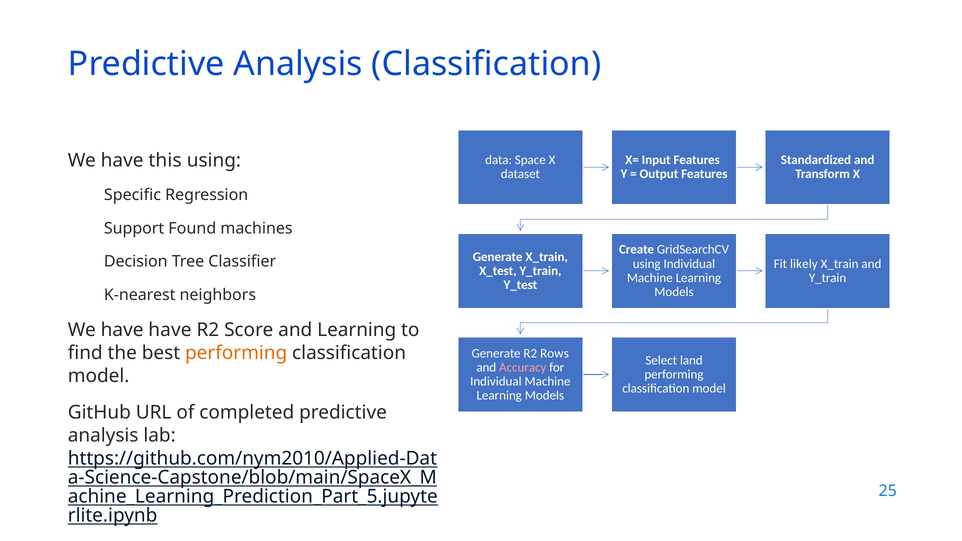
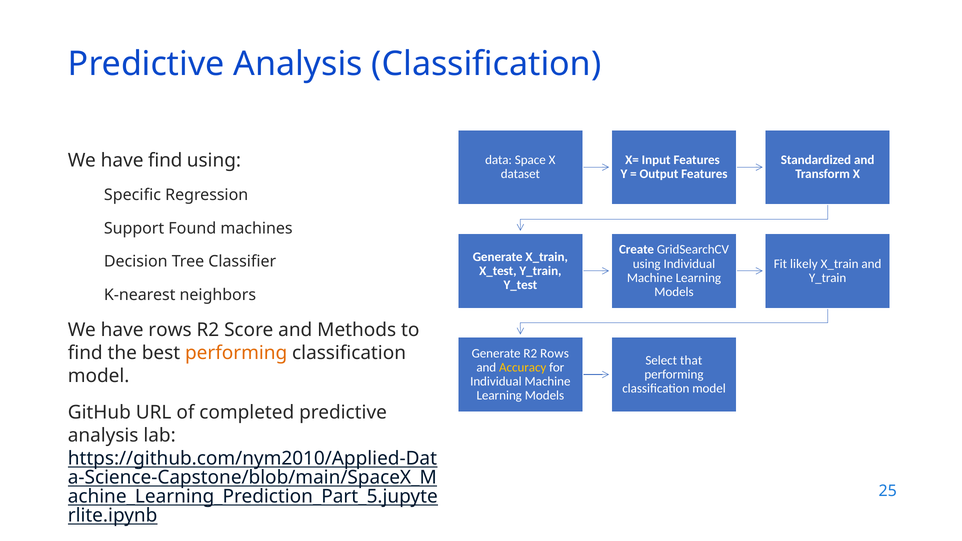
have this: this -> find
have have: have -> rows
and Learning: Learning -> Methods
land: land -> that
Accuracy colour: pink -> yellow
